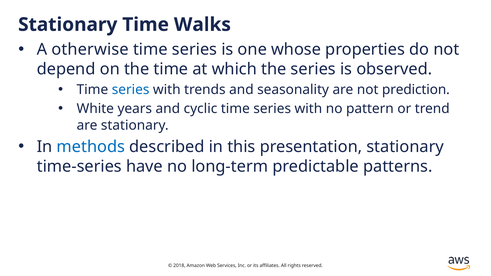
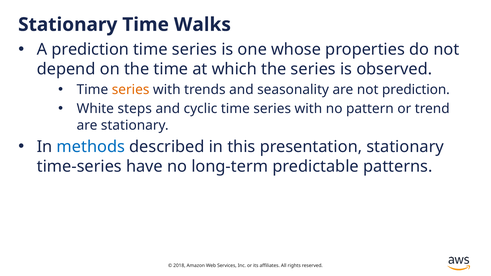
A otherwise: otherwise -> prediction
series at (131, 90) colour: blue -> orange
years: years -> steps
